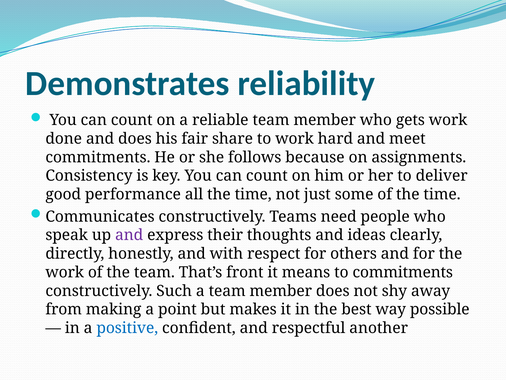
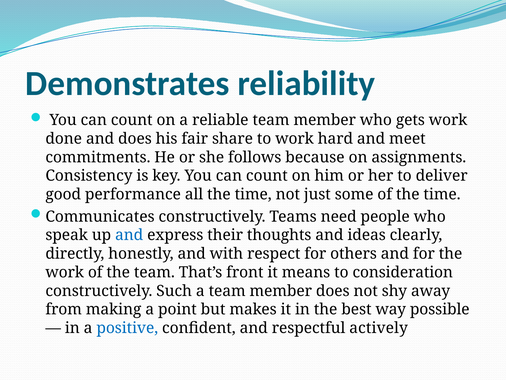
and at (129, 235) colour: purple -> blue
to commitments: commitments -> consideration
another: another -> actively
